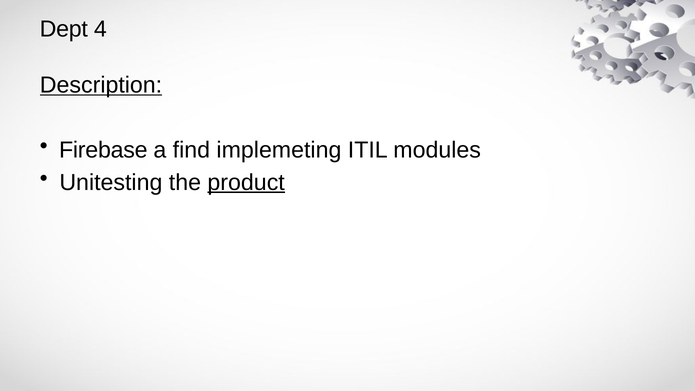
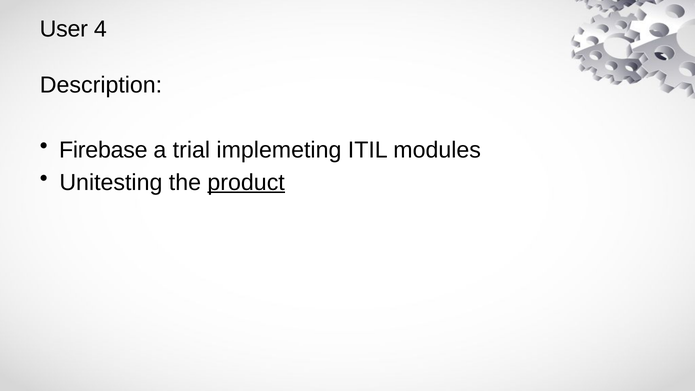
Dept: Dept -> User
Description underline: present -> none
find: find -> trial
